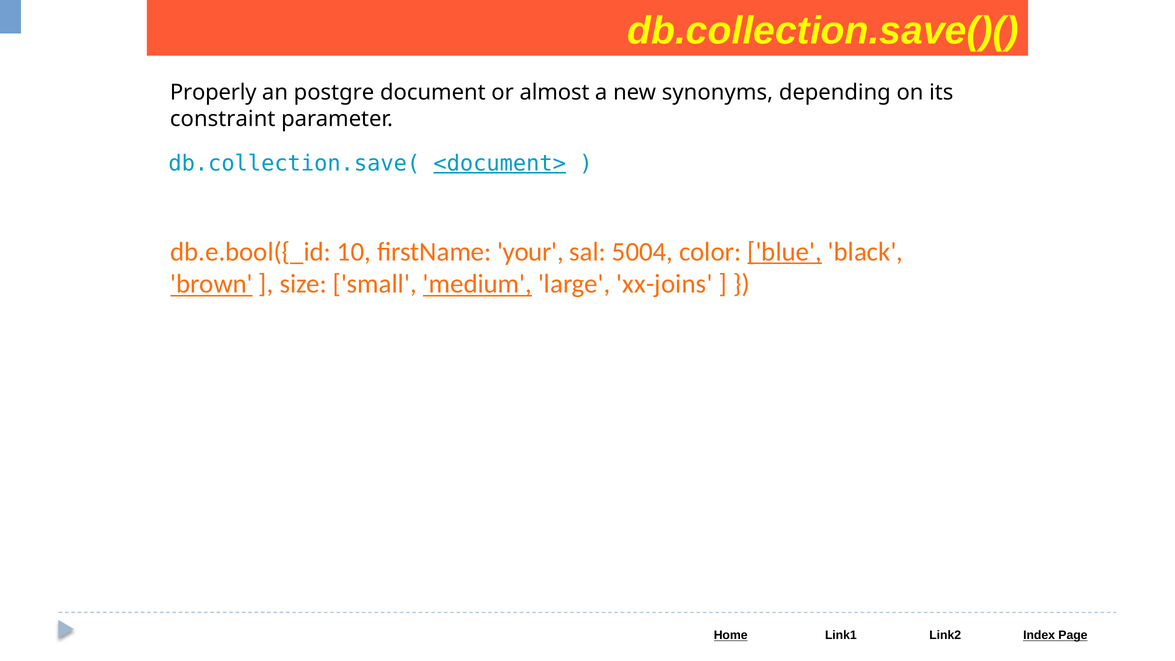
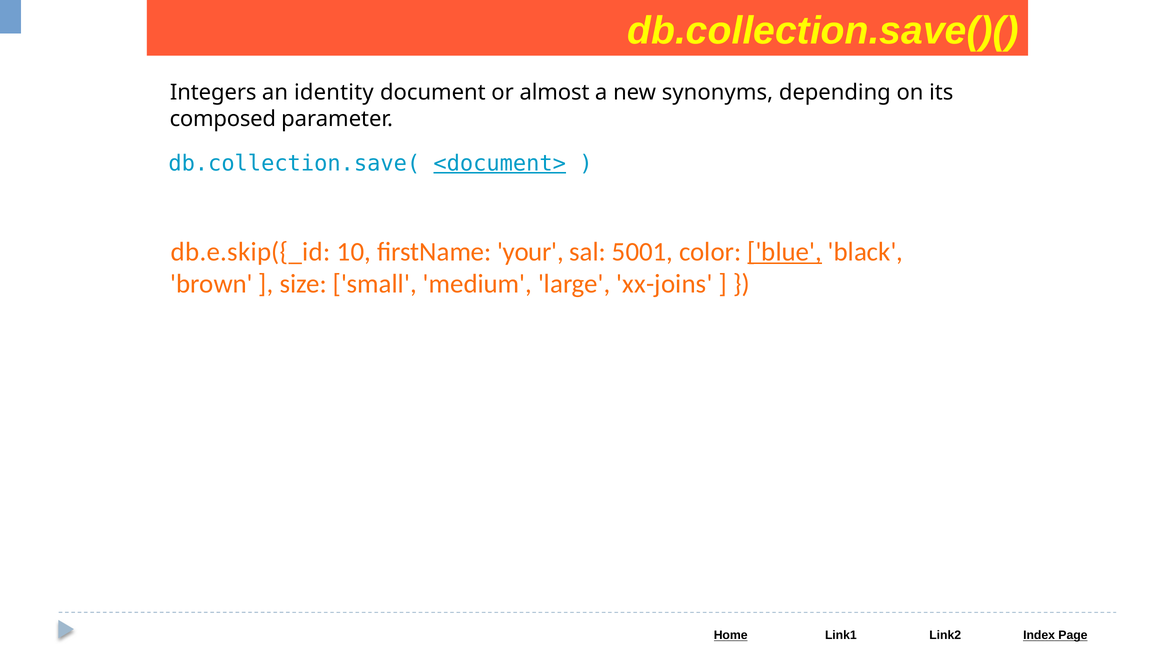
Properly: Properly -> Integers
postgre: postgre -> identity
constraint: constraint -> composed
db.e.bool({_id: db.e.bool({_id -> db.e.skip({_id
5004: 5004 -> 5001
brown underline: present -> none
medium underline: present -> none
